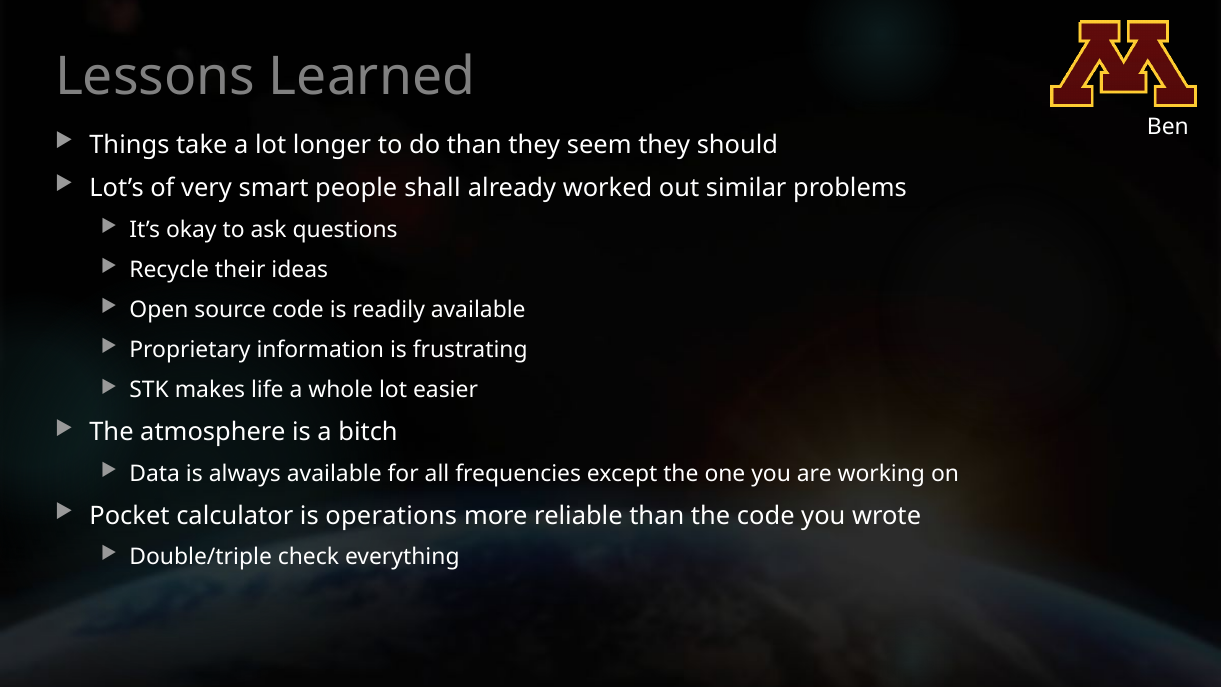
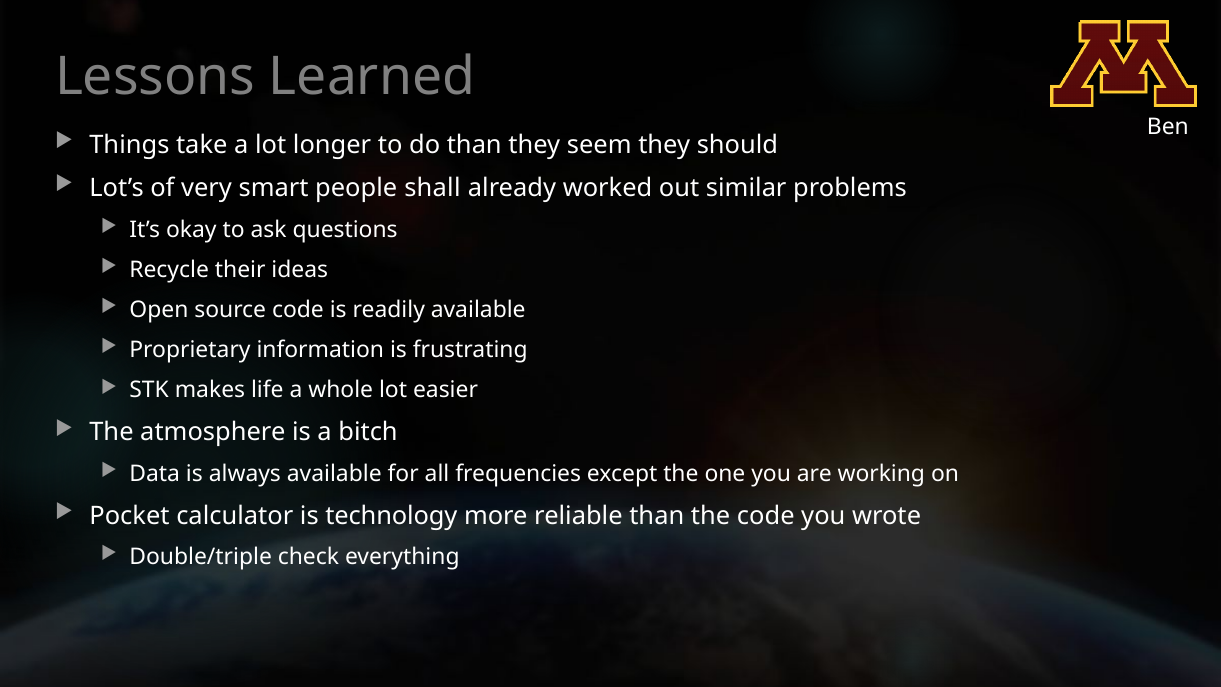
operations: operations -> technology
